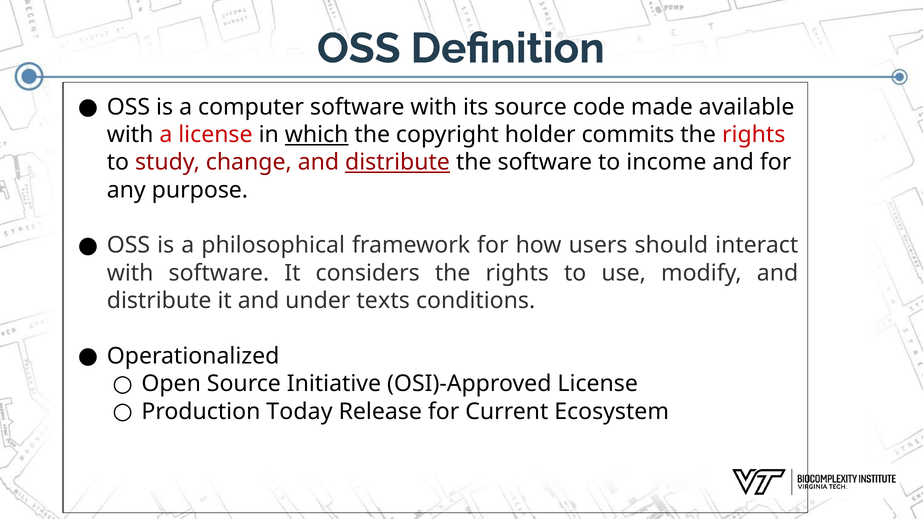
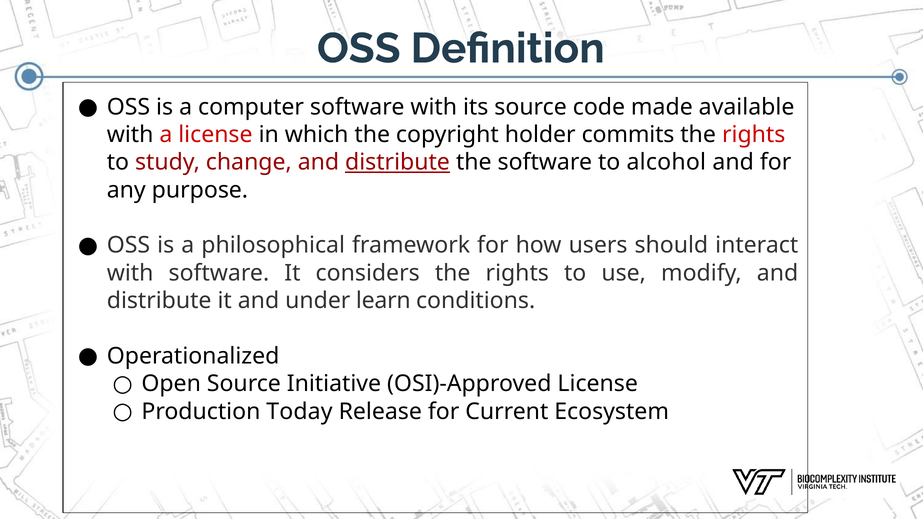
which underline: present -> none
income: income -> alcohol
texts: texts -> learn
